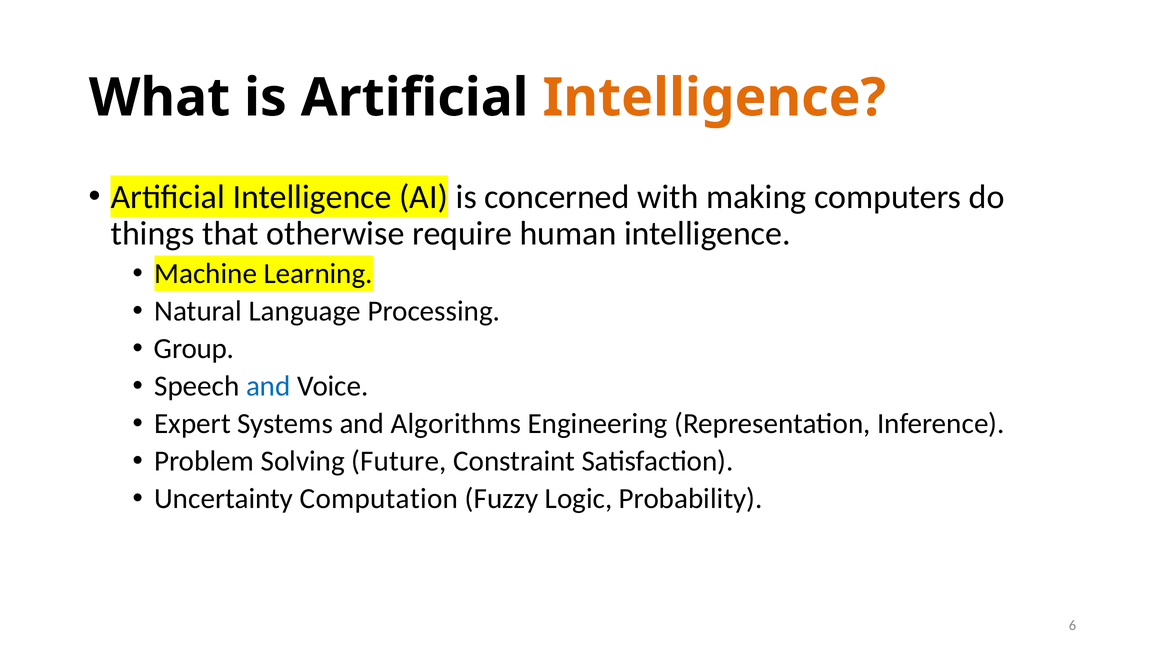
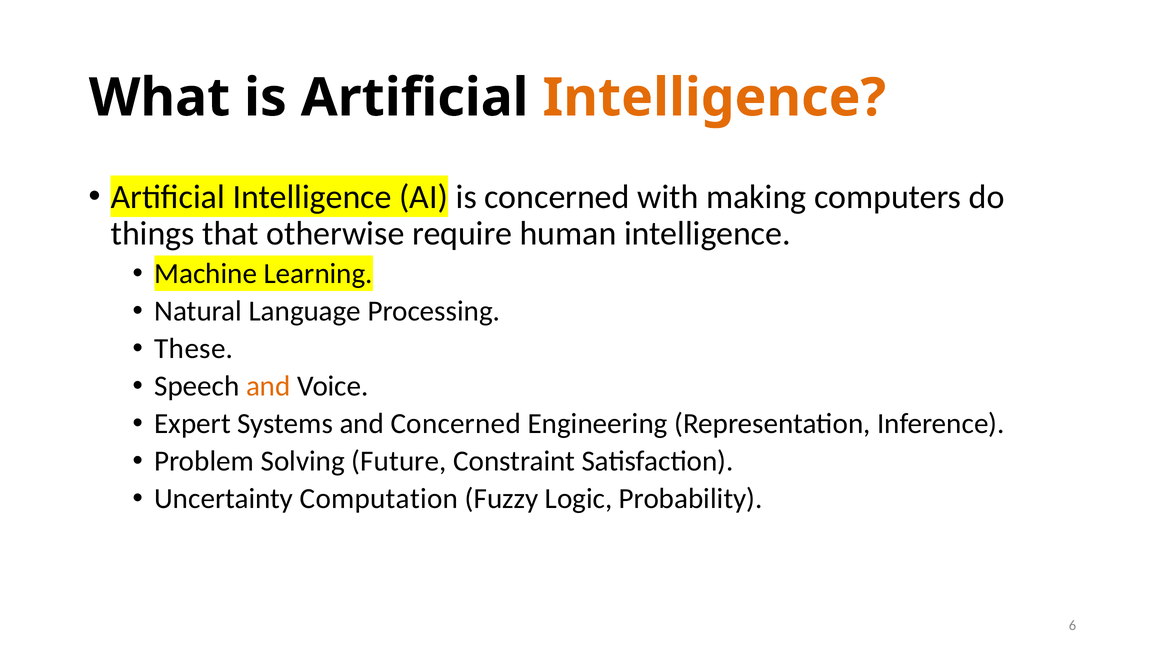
Group: Group -> These
and at (268, 386) colour: blue -> orange
and Algorithms: Algorithms -> Concerned
